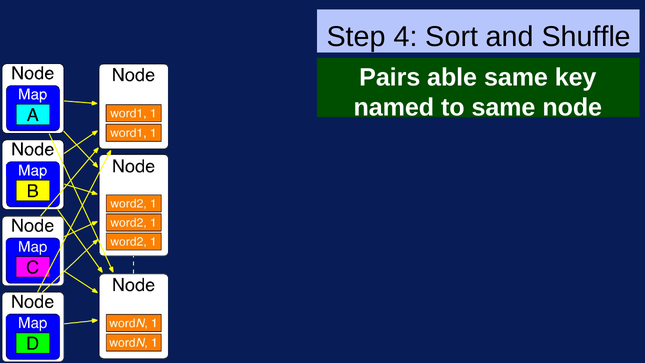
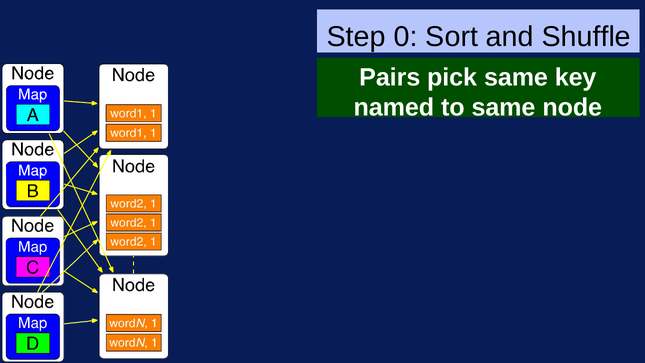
4: 4 -> 0
able: able -> pick
